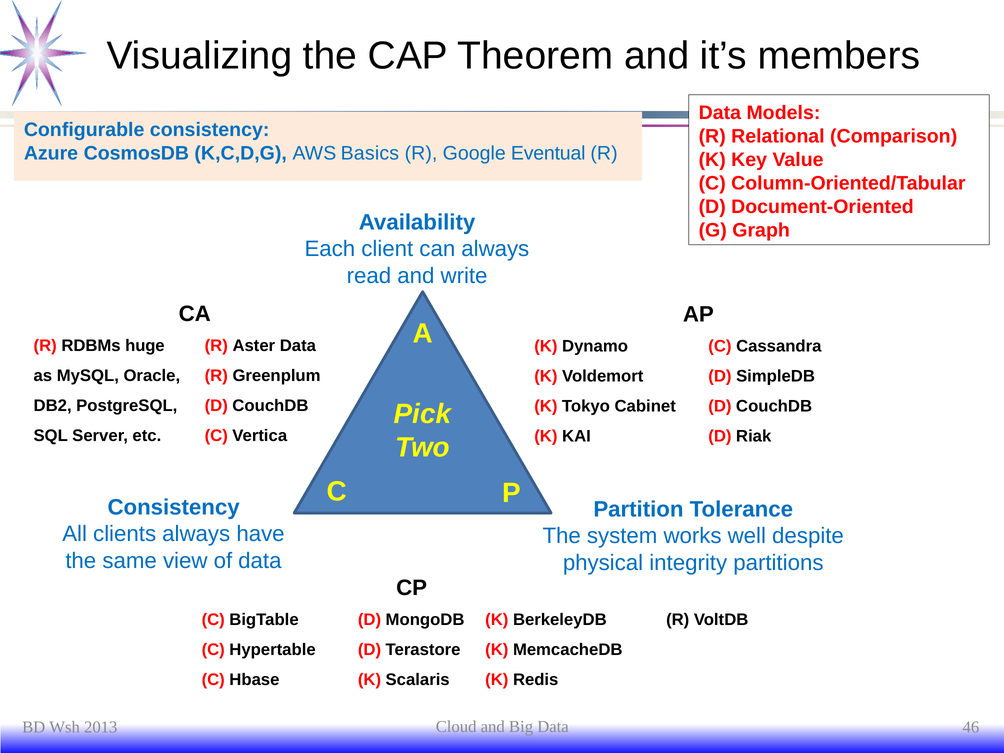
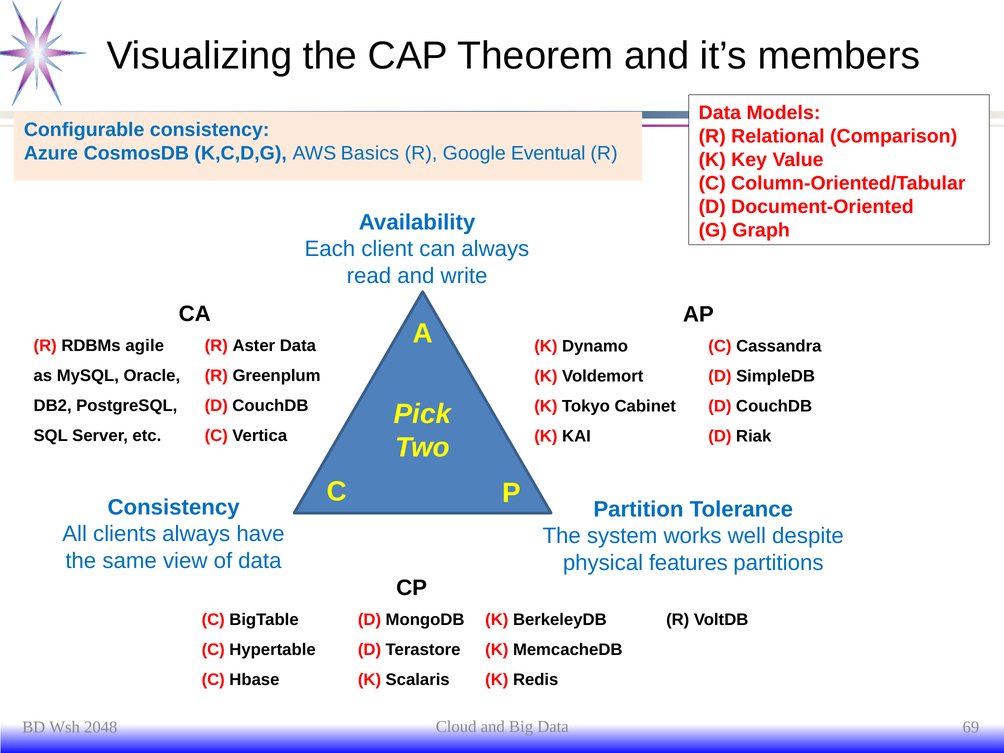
huge: huge -> agile
integrity: integrity -> features
46: 46 -> 69
2013: 2013 -> 2048
